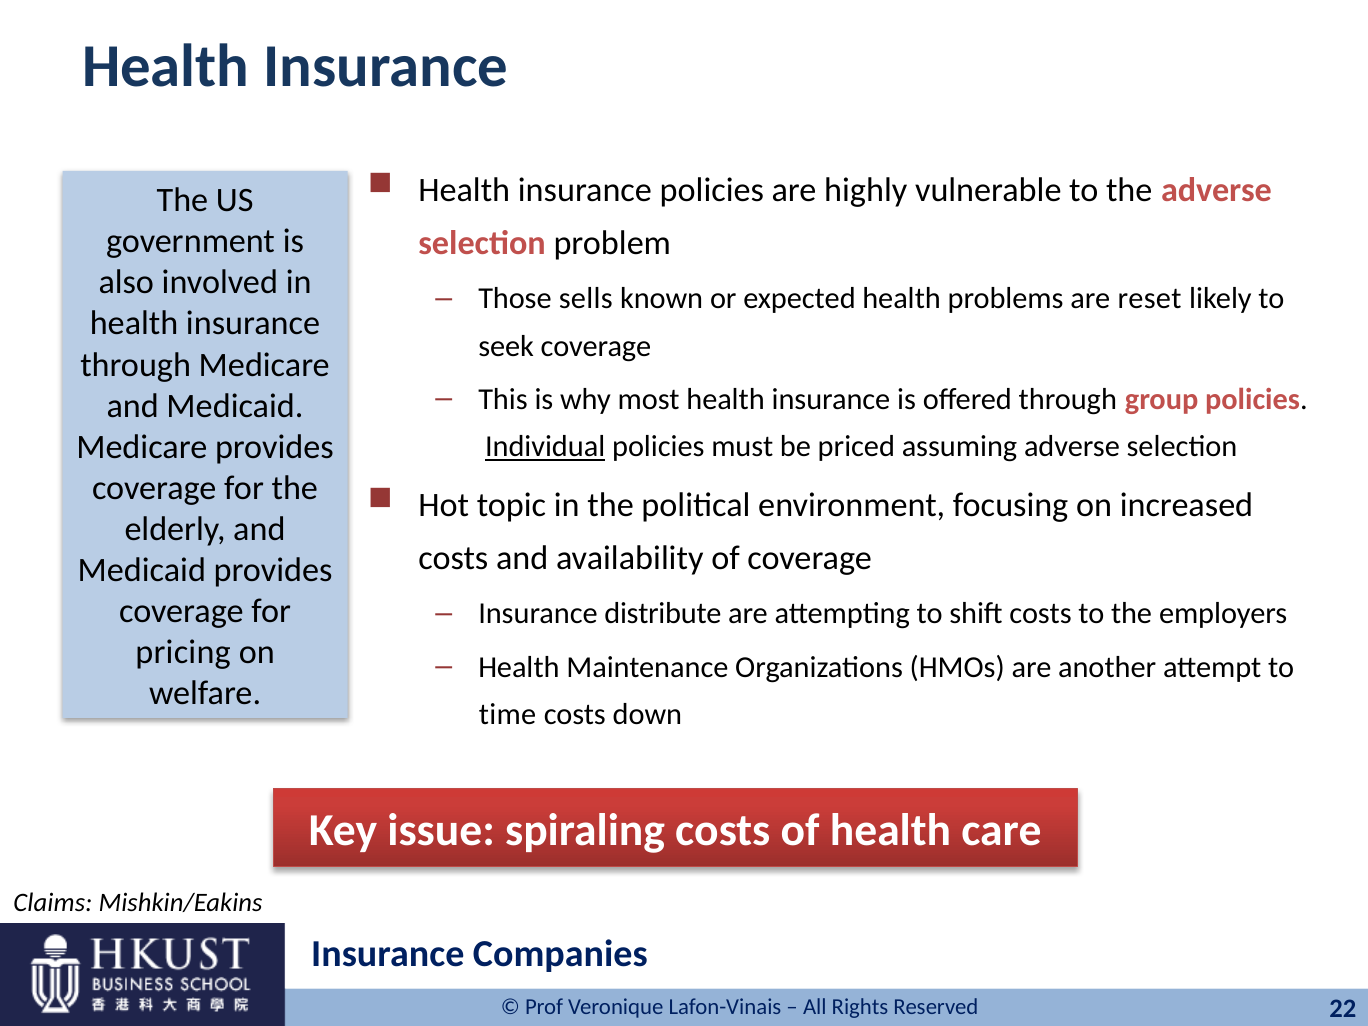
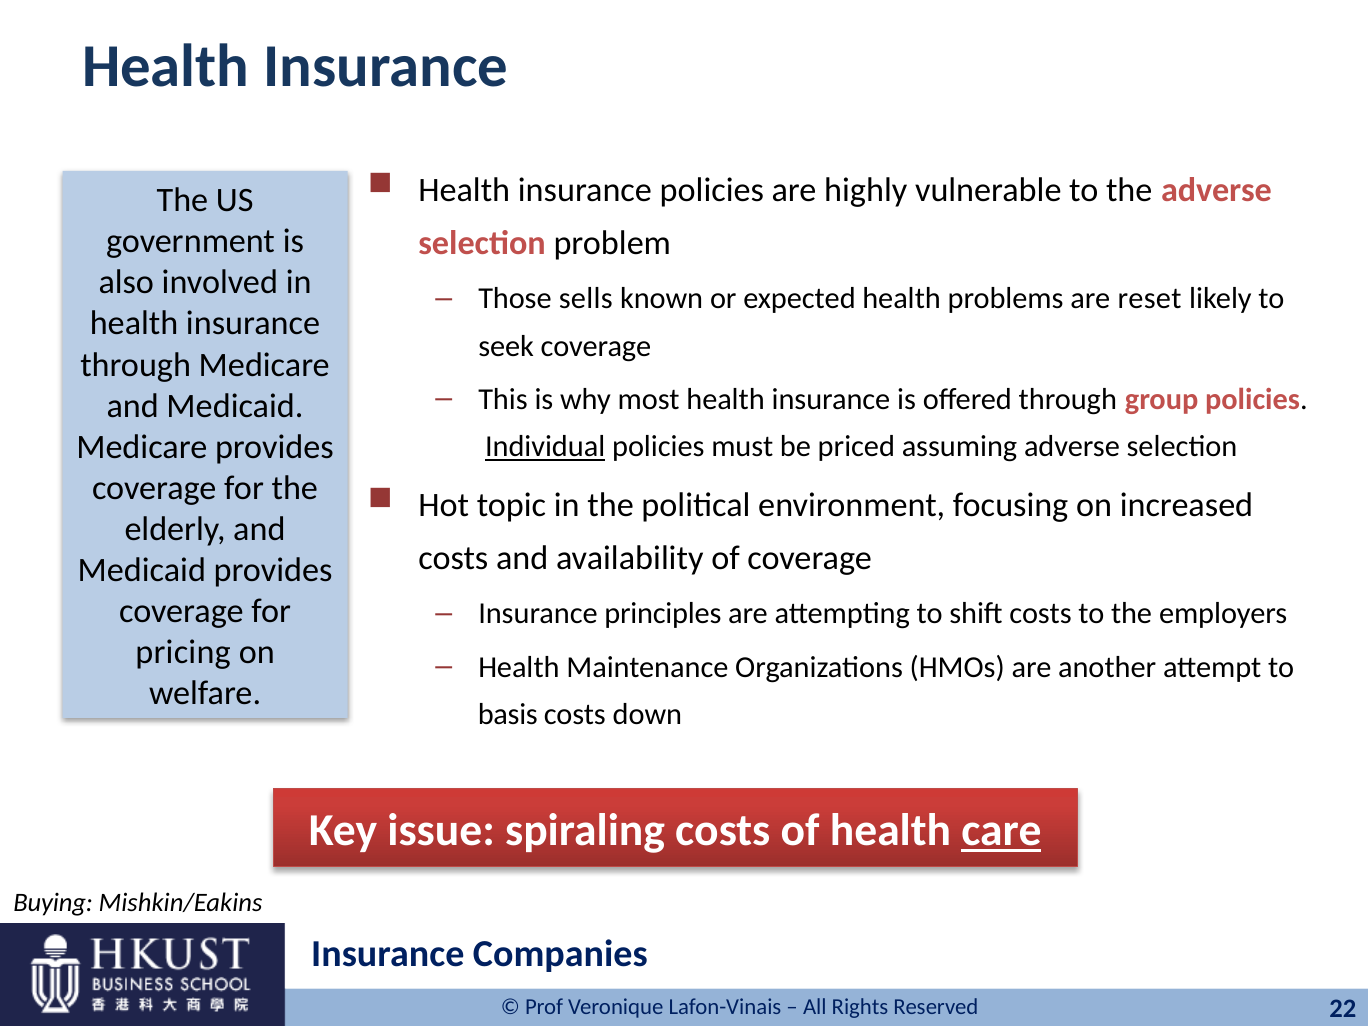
distribute: distribute -> principles
time: time -> basis
care underline: none -> present
Claims: Claims -> Buying
